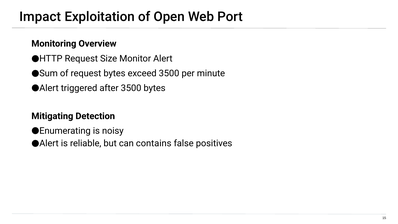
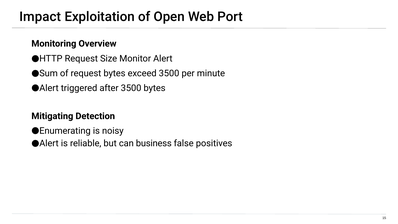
contains: contains -> business
